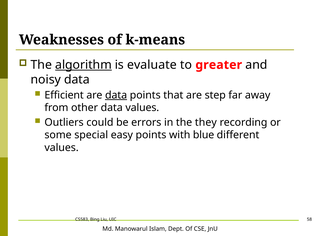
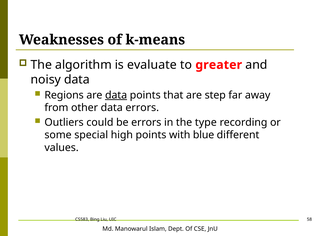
algorithm underline: present -> none
Efficient: Efficient -> Regions
data values: values -> errors
they: they -> type
easy: easy -> high
